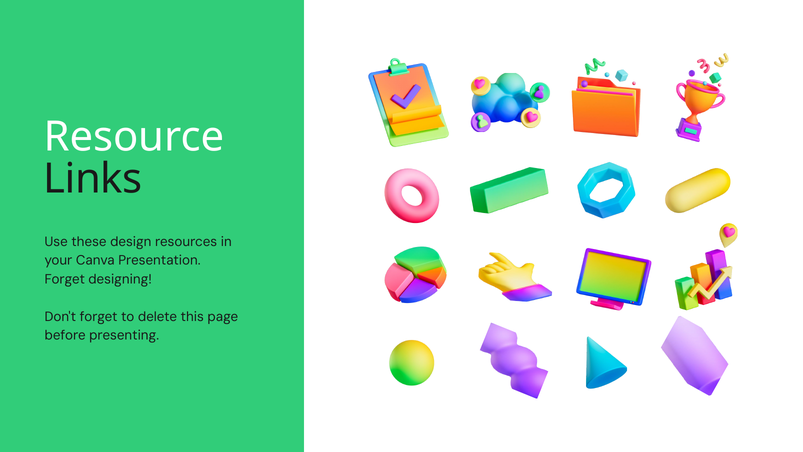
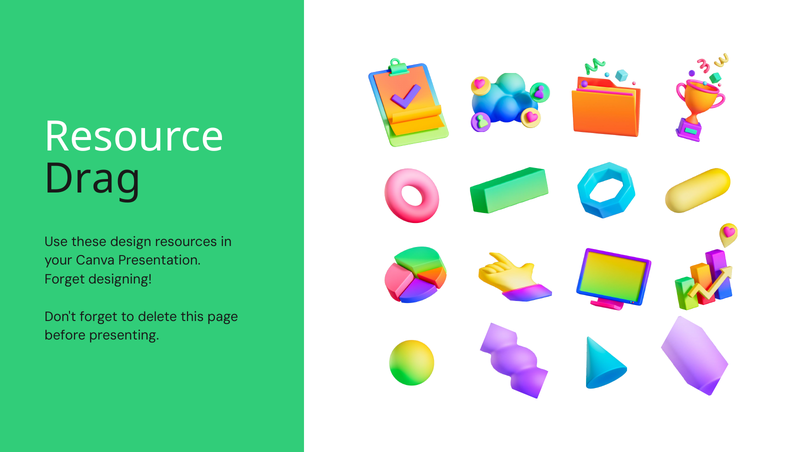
Links: Links -> Drag
